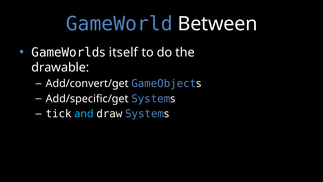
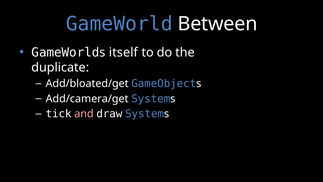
drawable: drawable -> duplicate
Add/convert/get: Add/convert/get -> Add/bloated/get
Add/specific/get: Add/specific/get -> Add/camera/get
and colour: light blue -> pink
